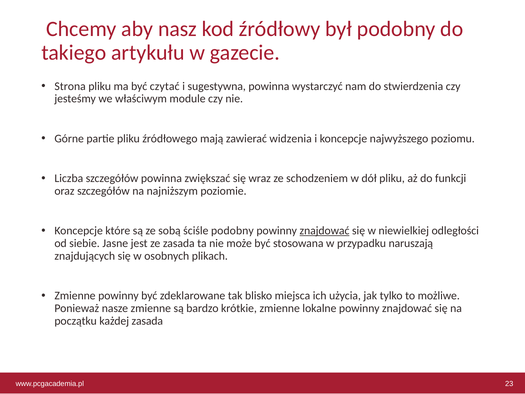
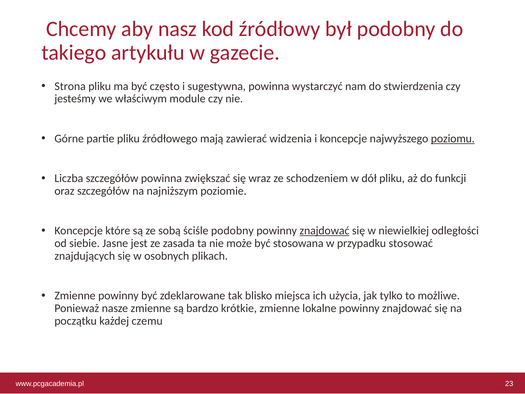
czytać: czytać -> często
poziomu underline: none -> present
naruszają: naruszają -> stosować
każdej zasada: zasada -> czemu
